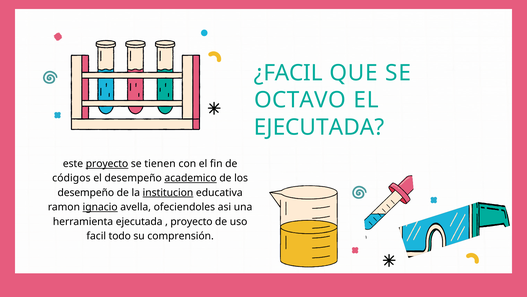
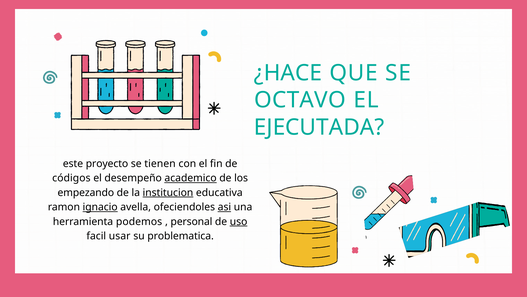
¿FACIL: ¿FACIL -> ¿HACE
proyecto at (107, 163) underline: present -> none
desempeño at (86, 192): desempeño -> empezando
asi underline: none -> present
herramienta ejecutada: ejecutada -> podemos
proyecto at (191, 221): proyecto -> personal
uso underline: none -> present
todo: todo -> usar
comprensión: comprensión -> problematica
